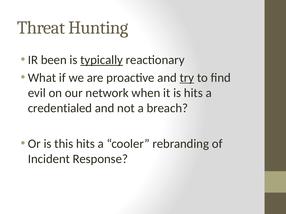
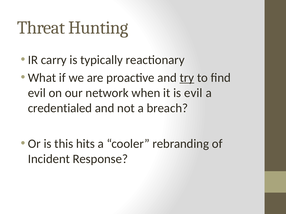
been: been -> carry
typically underline: present -> none
is hits: hits -> evil
